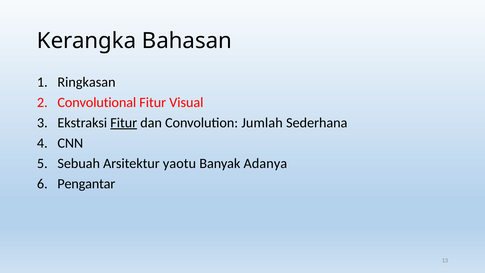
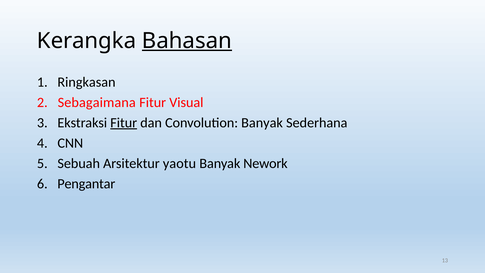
Bahasan underline: none -> present
Convolutional: Convolutional -> Sebagaimana
Convolution Jumlah: Jumlah -> Banyak
Adanya: Adanya -> Nework
